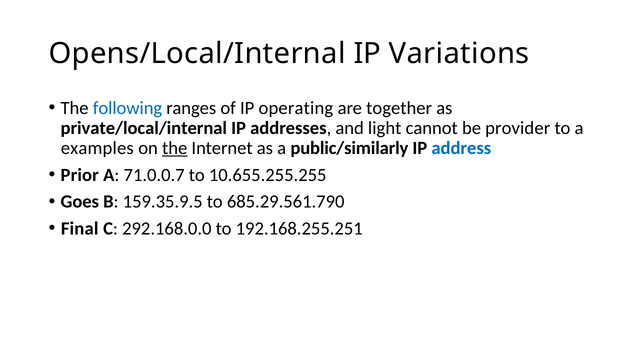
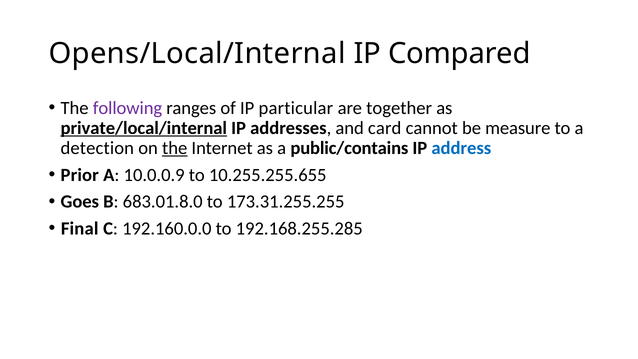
Variations: Variations -> Compared
following colour: blue -> purple
operating: operating -> particular
private/local/internal underline: none -> present
light: light -> card
provider: provider -> measure
examples: examples -> detection
public/similarly: public/similarly -> public/contains
71.0.0.7: 71.0.0.7 -> 10.0.0.9
10.655.255.255: 10.655.255.255 -> 10.255.255.655
159.35.9.5: 159.35.9.5 -> 683.01.8.0
685.29.561.790: 685.29.561.790 -> 173.31.255.255
292.168.0.0: 292.168.0.0 -> 192.160.0.0
192.168.255.251: 192.168.255.251 -> 192.168.255.285
